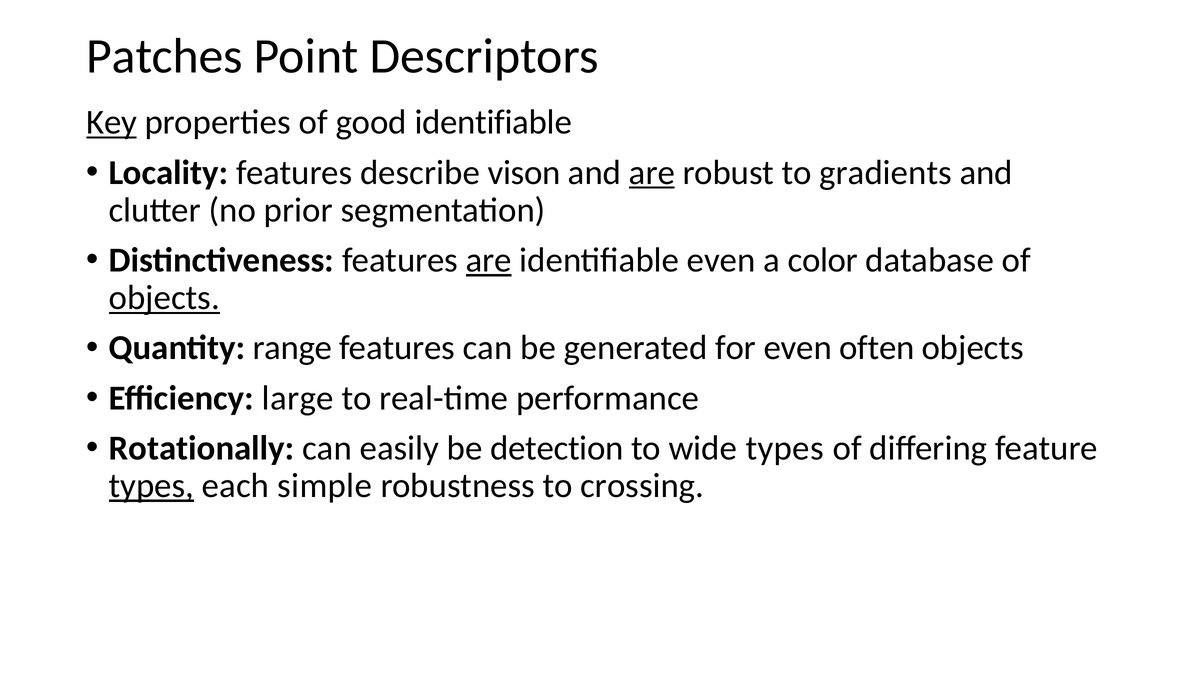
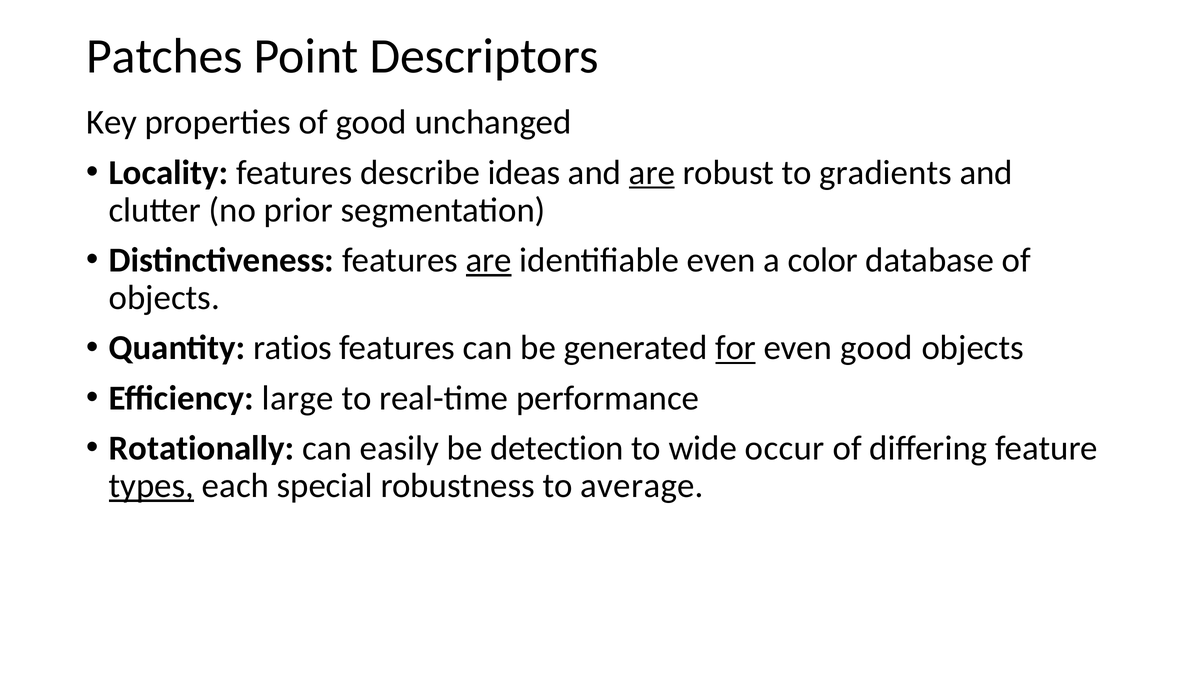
Key underline: present -> none
good identifiable: identifiable -> unchanged
vison: vison -> ideas
objects at (164, 298) underline: present -> none
range: range -> ratios
for underline: none -> present
even often: often -> good
wide types: types -> occur
simple: simple -> special
crossing: crossing -> average
